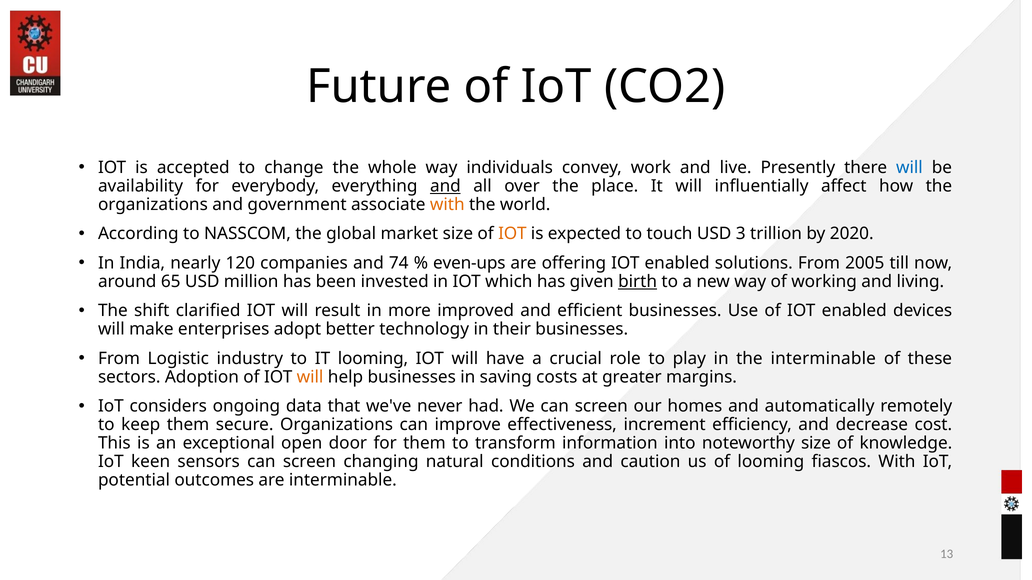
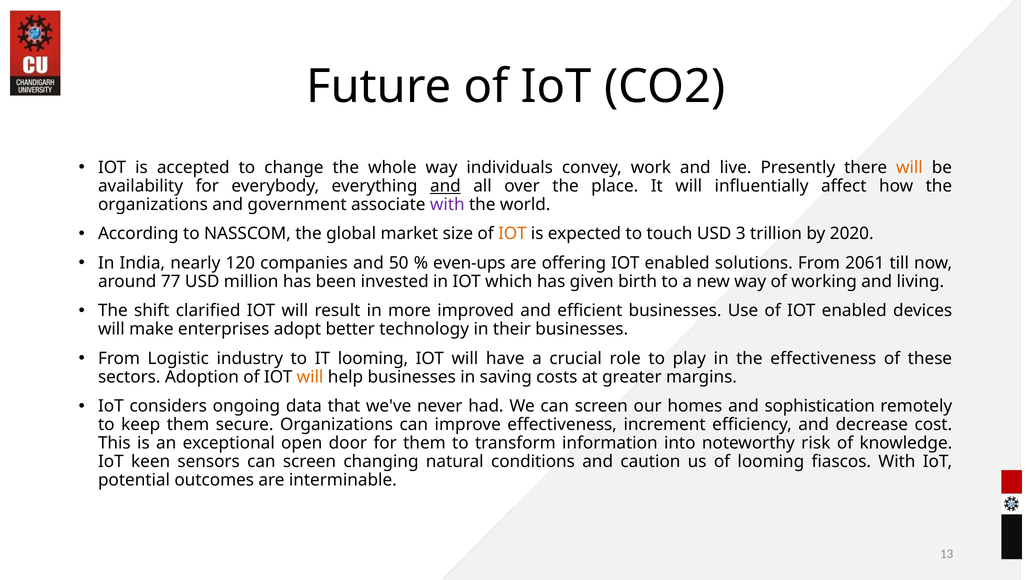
will at (909, 168) colour: blue -> orange
with at (447, 205) colour: orange -> purple
74: 74 -> 50
2005: 2005 -> 2061
65: 65 -> 77
birth underline: present -> none
the interminable: interminable -> effectiveness
automatically: automatically -> sophistication
noteworthy size: size -> risk
